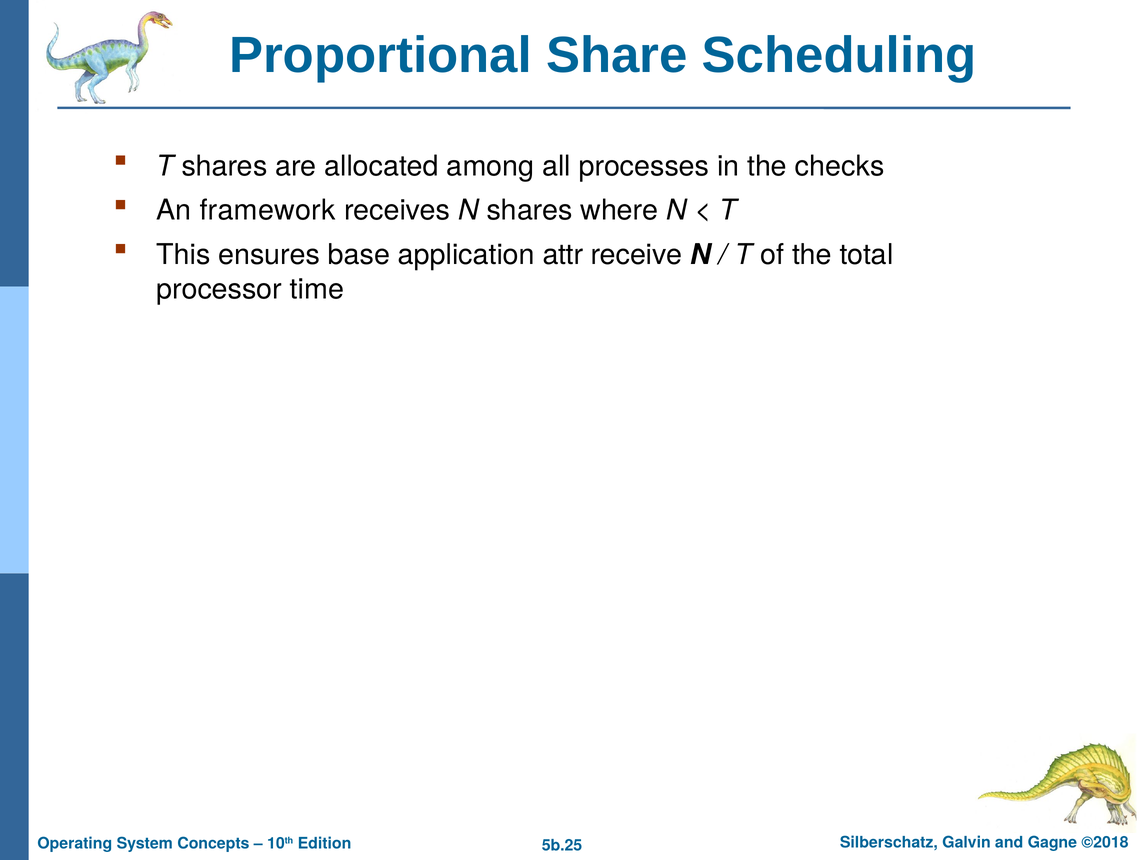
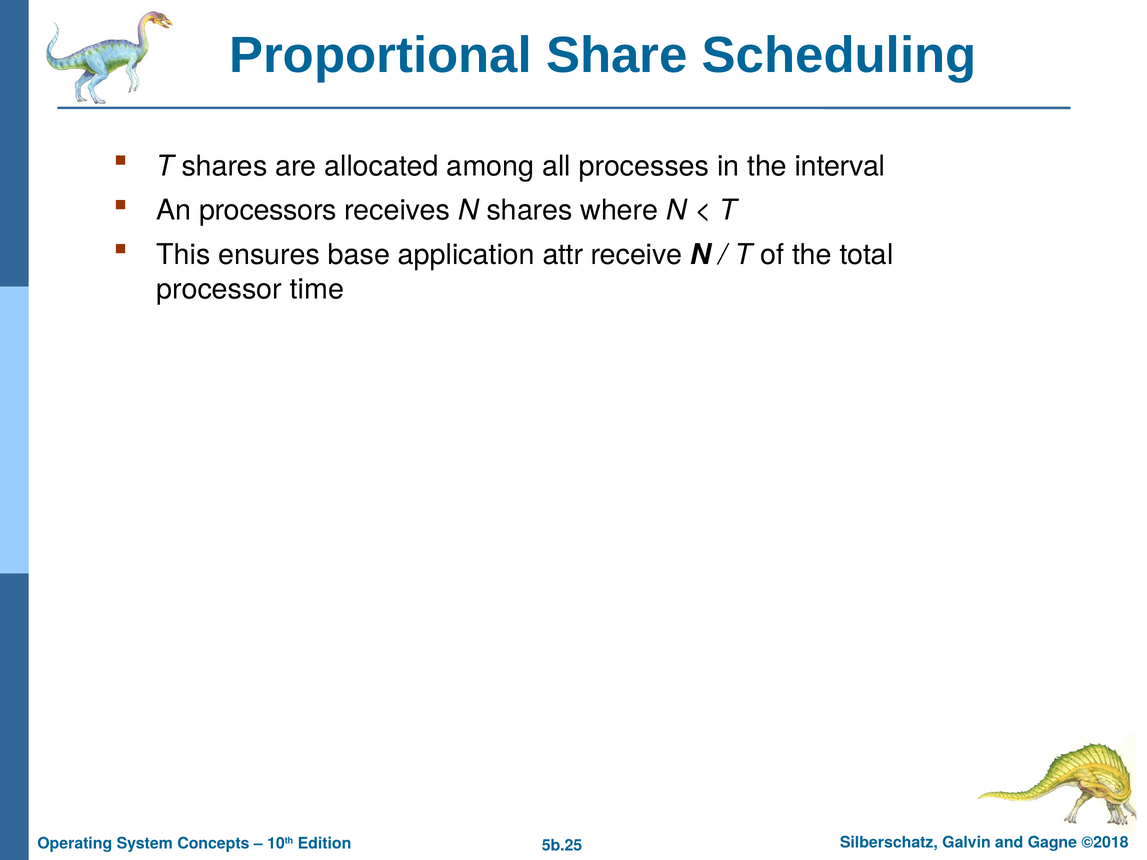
checks: checks -> interval
framework: framework -> processors
